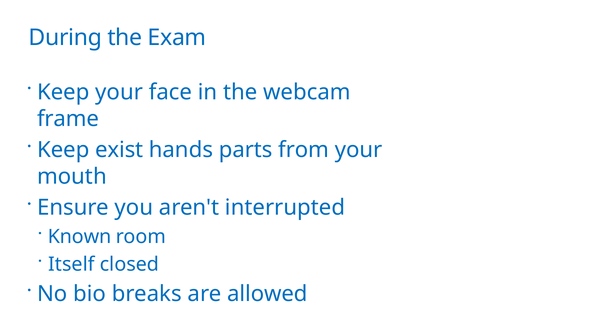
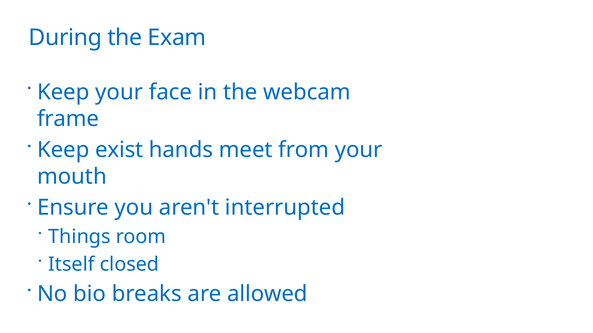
parts: parts -> meet
Known: Known -> Things
